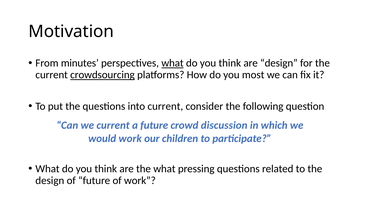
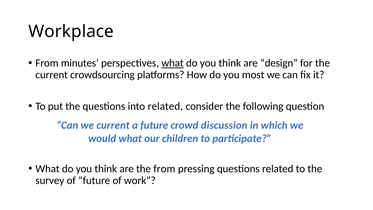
Motivation: Motivation -> Workplace
crowdsourcing underline: present -> none
into current: current -> related
would work: work -> what
the what: what -> from
design at (50, 180): design -> survey
